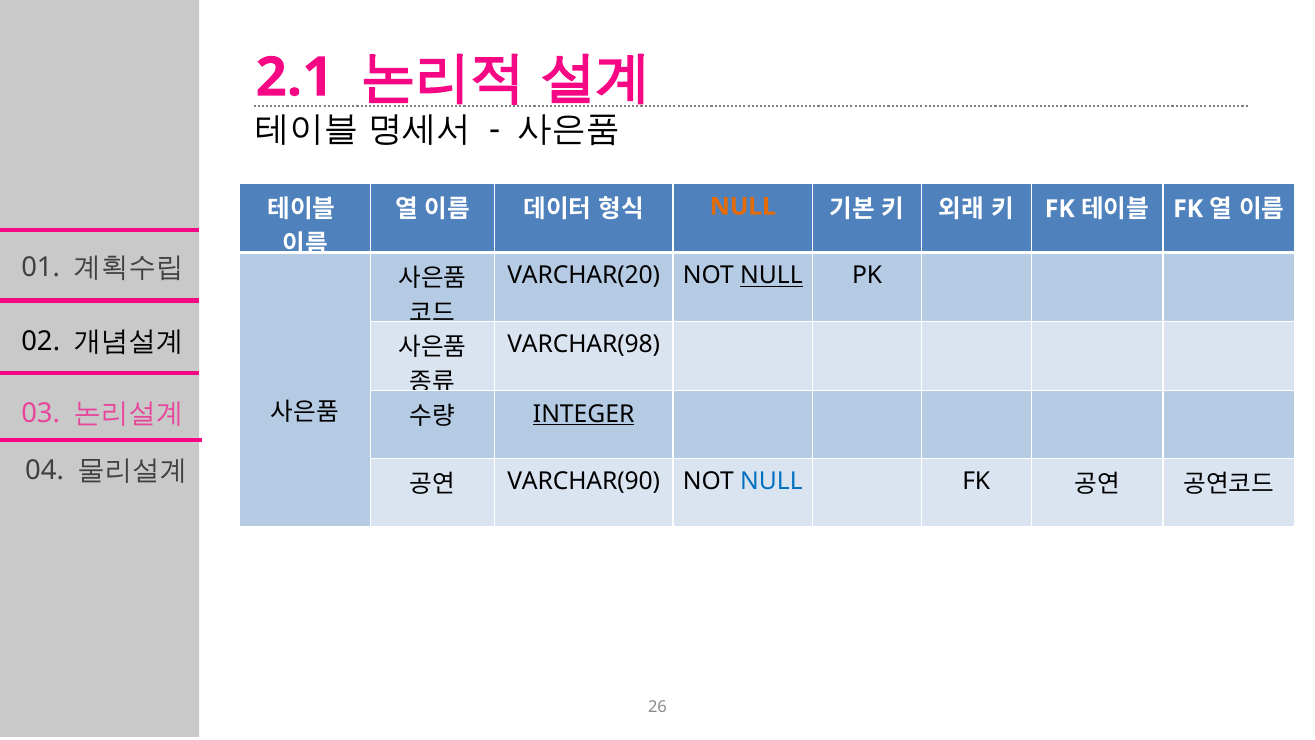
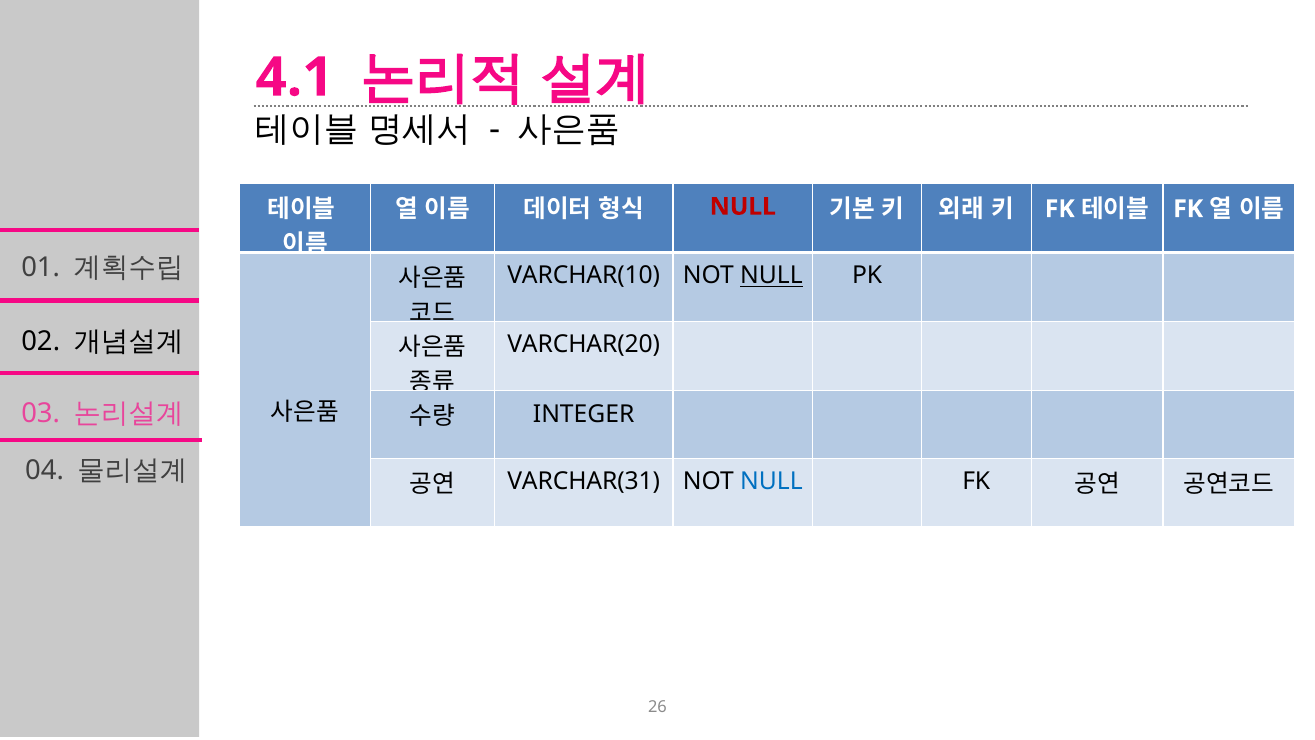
2.1: 2.1 -> 4.1
NULL at (743, 207) colour: orange -> red
VARCHAR(20: VARCHAR(20 -> VARCHAR(10
VARCHAR(98: VARCHAR(98 -> VARCHAR(20
INTEGER underline: present -> none
VARCHAR(90: VARCHAR(90 -> VARCHAR(31
